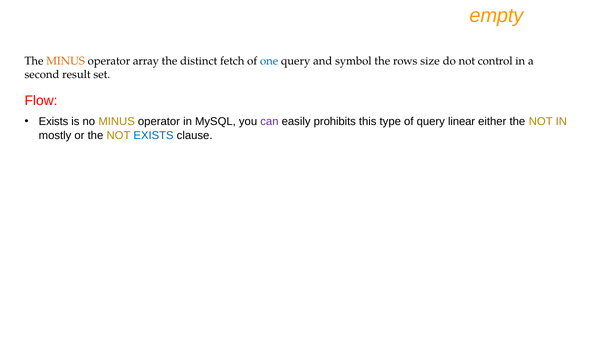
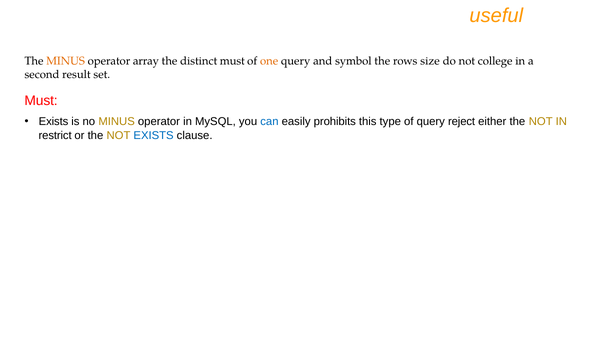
empty: empty -> useful
distinct fetch: fetch -> must
one colour: blue -> orange
control: control -> college
Flow at (41, 101): Flow -> Must
can colour: purple -> blue
linear: linear -> reject
mostly: mostly -> restrict
